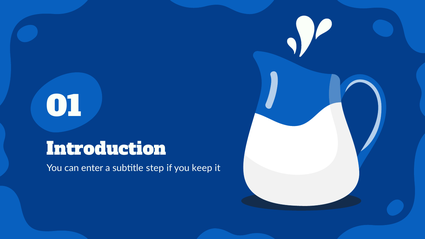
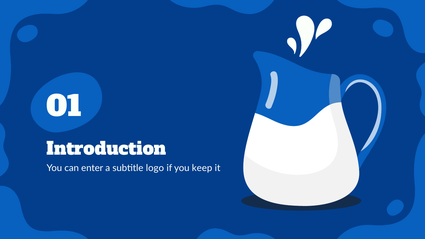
step: step -> logo
